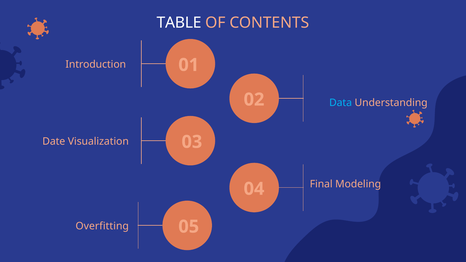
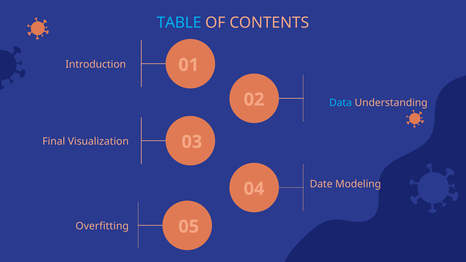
TABLE colour: white -> light blue
Date: Date -> Final
Final: Final -> Date
